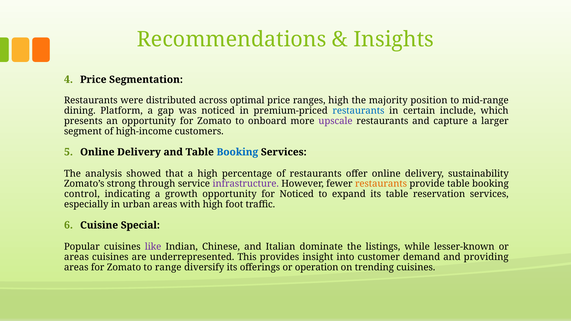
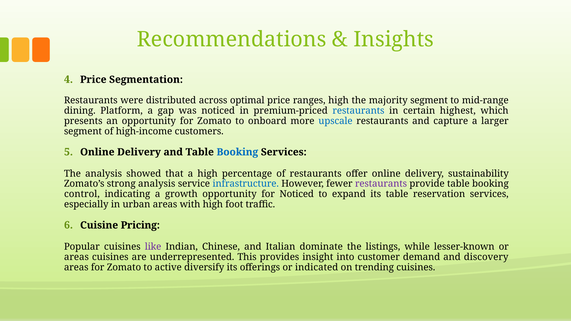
majority position: position -> segment
include: include -> highest
upscale colour: purple -> blue
strong through: through -> analysis
infrastructure colour: purple -> blue
restaurants at (381, 184) colour: orange -> purple
Special: Special -> Pricing
providing: providing -> discovery
range: range -> active
operation: operation -> indicated
